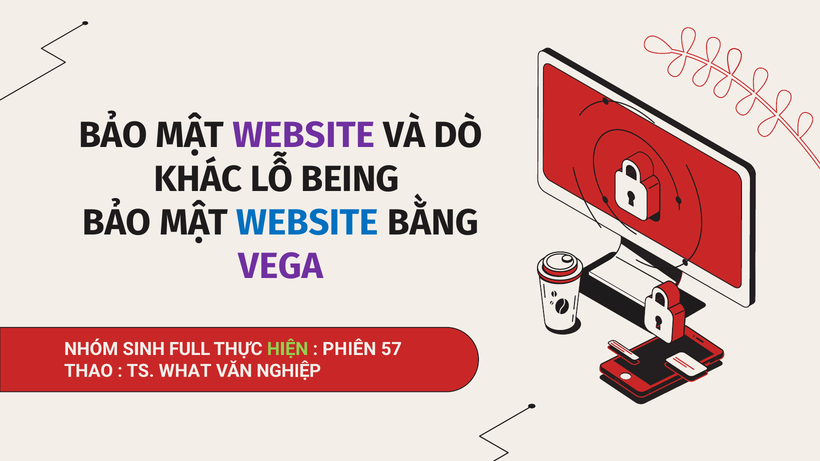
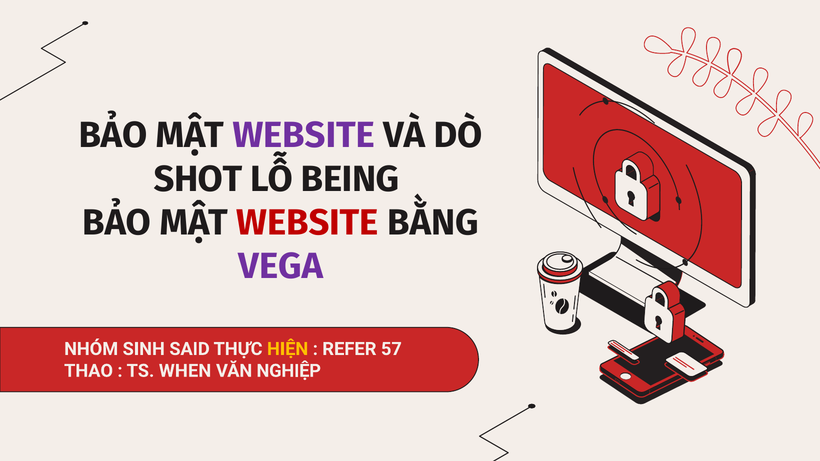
KHÁC: KHÁC -> SHOT
WEBSITE at (308, 223) colour: blue -> red
FULL: FULL -> SAID
HIỆN colour: light green -> yellow
PHIÊN: PHIÊN -> REFER
WHAT: WHAT -> WHEN
